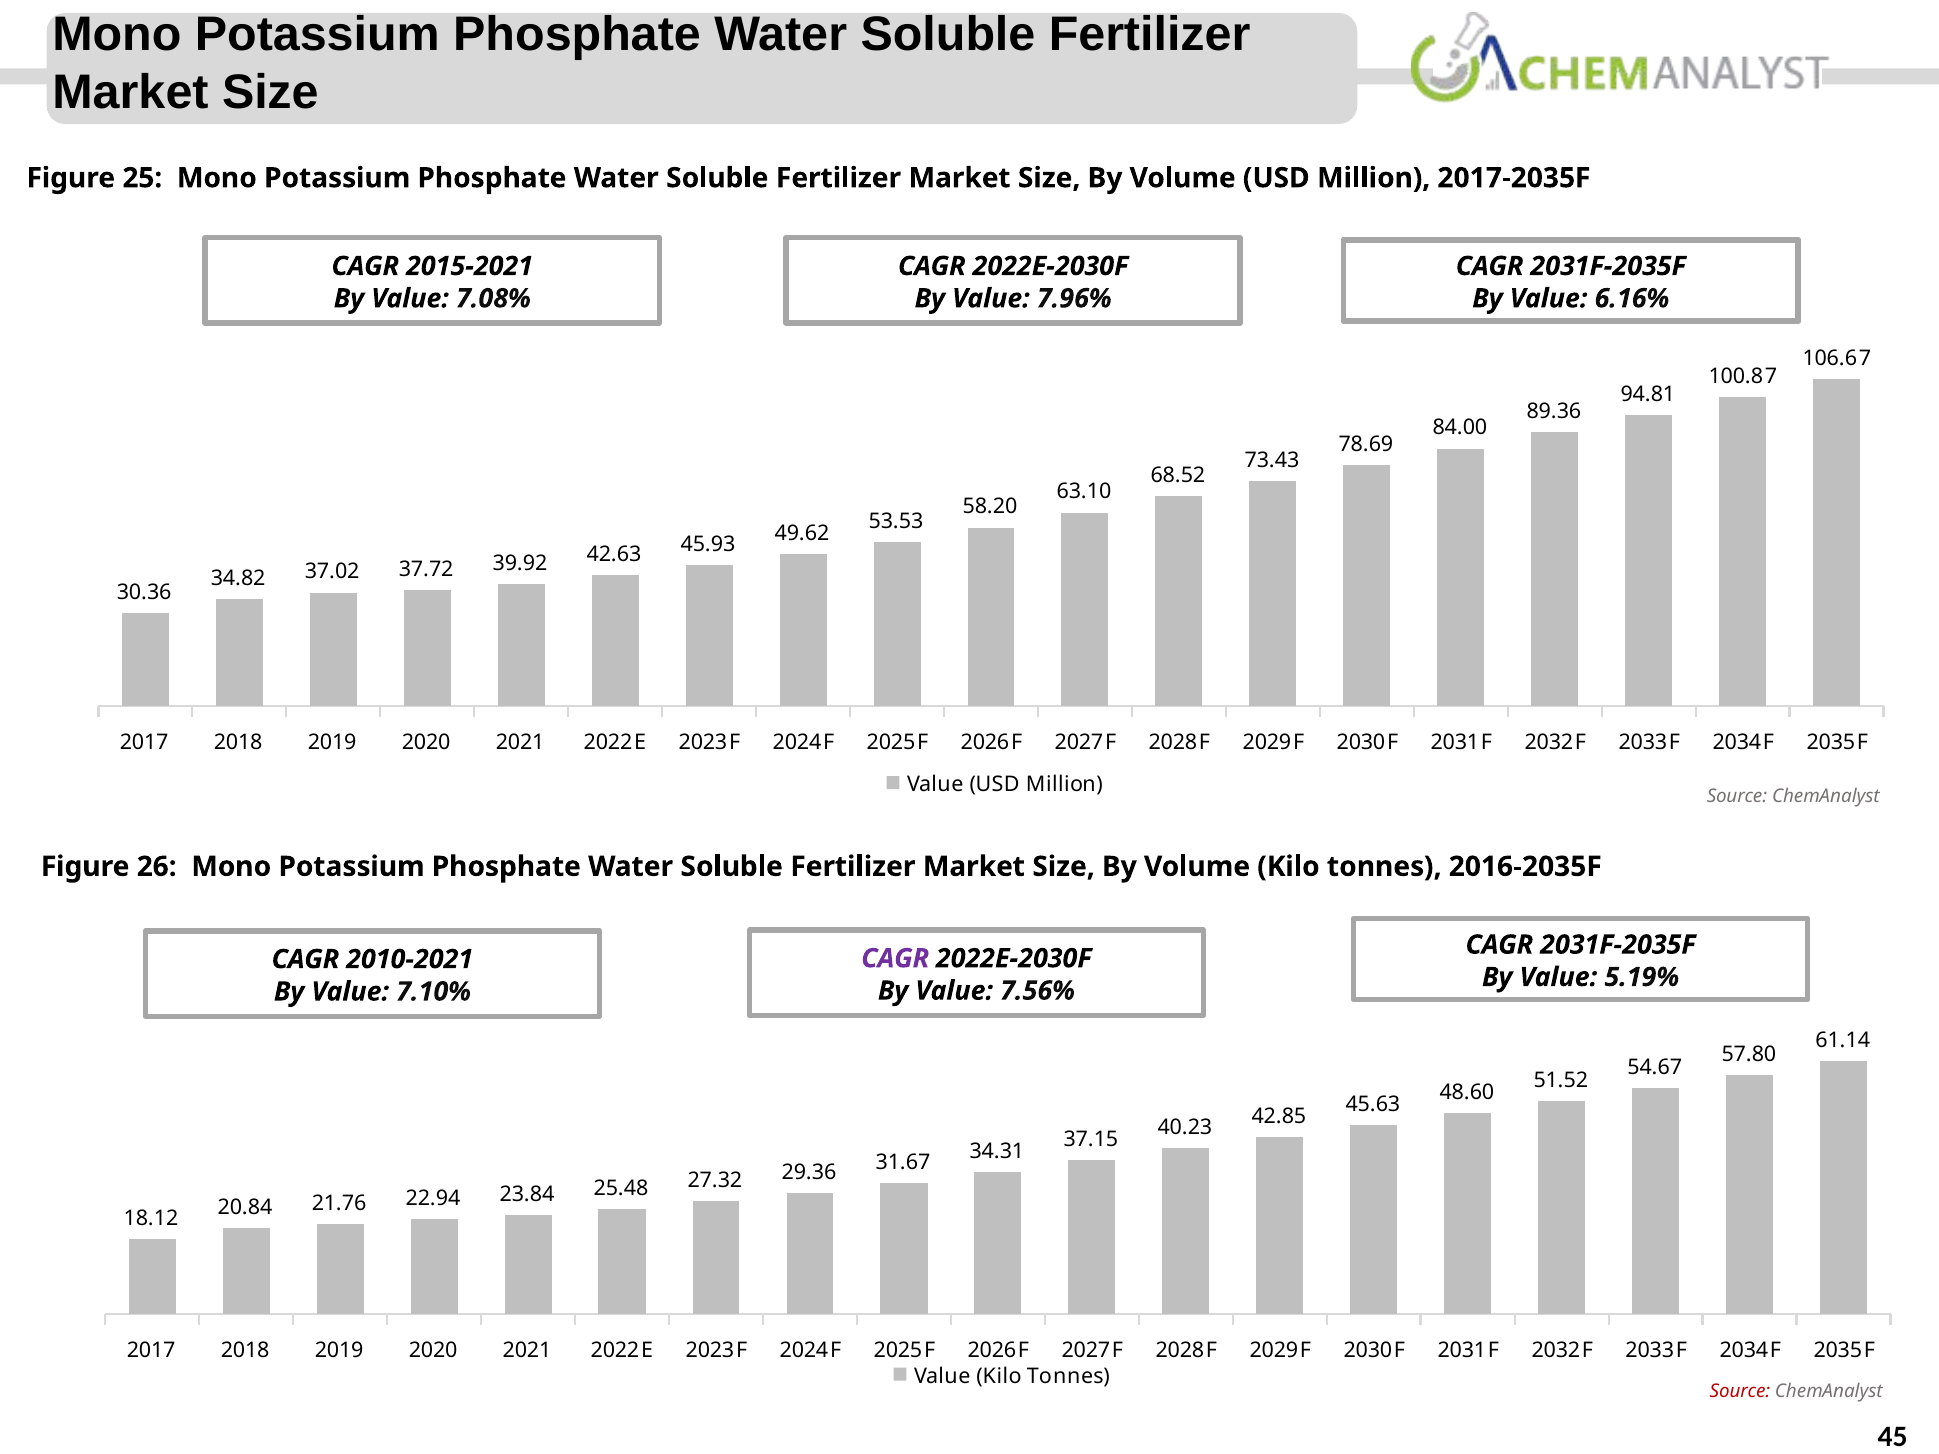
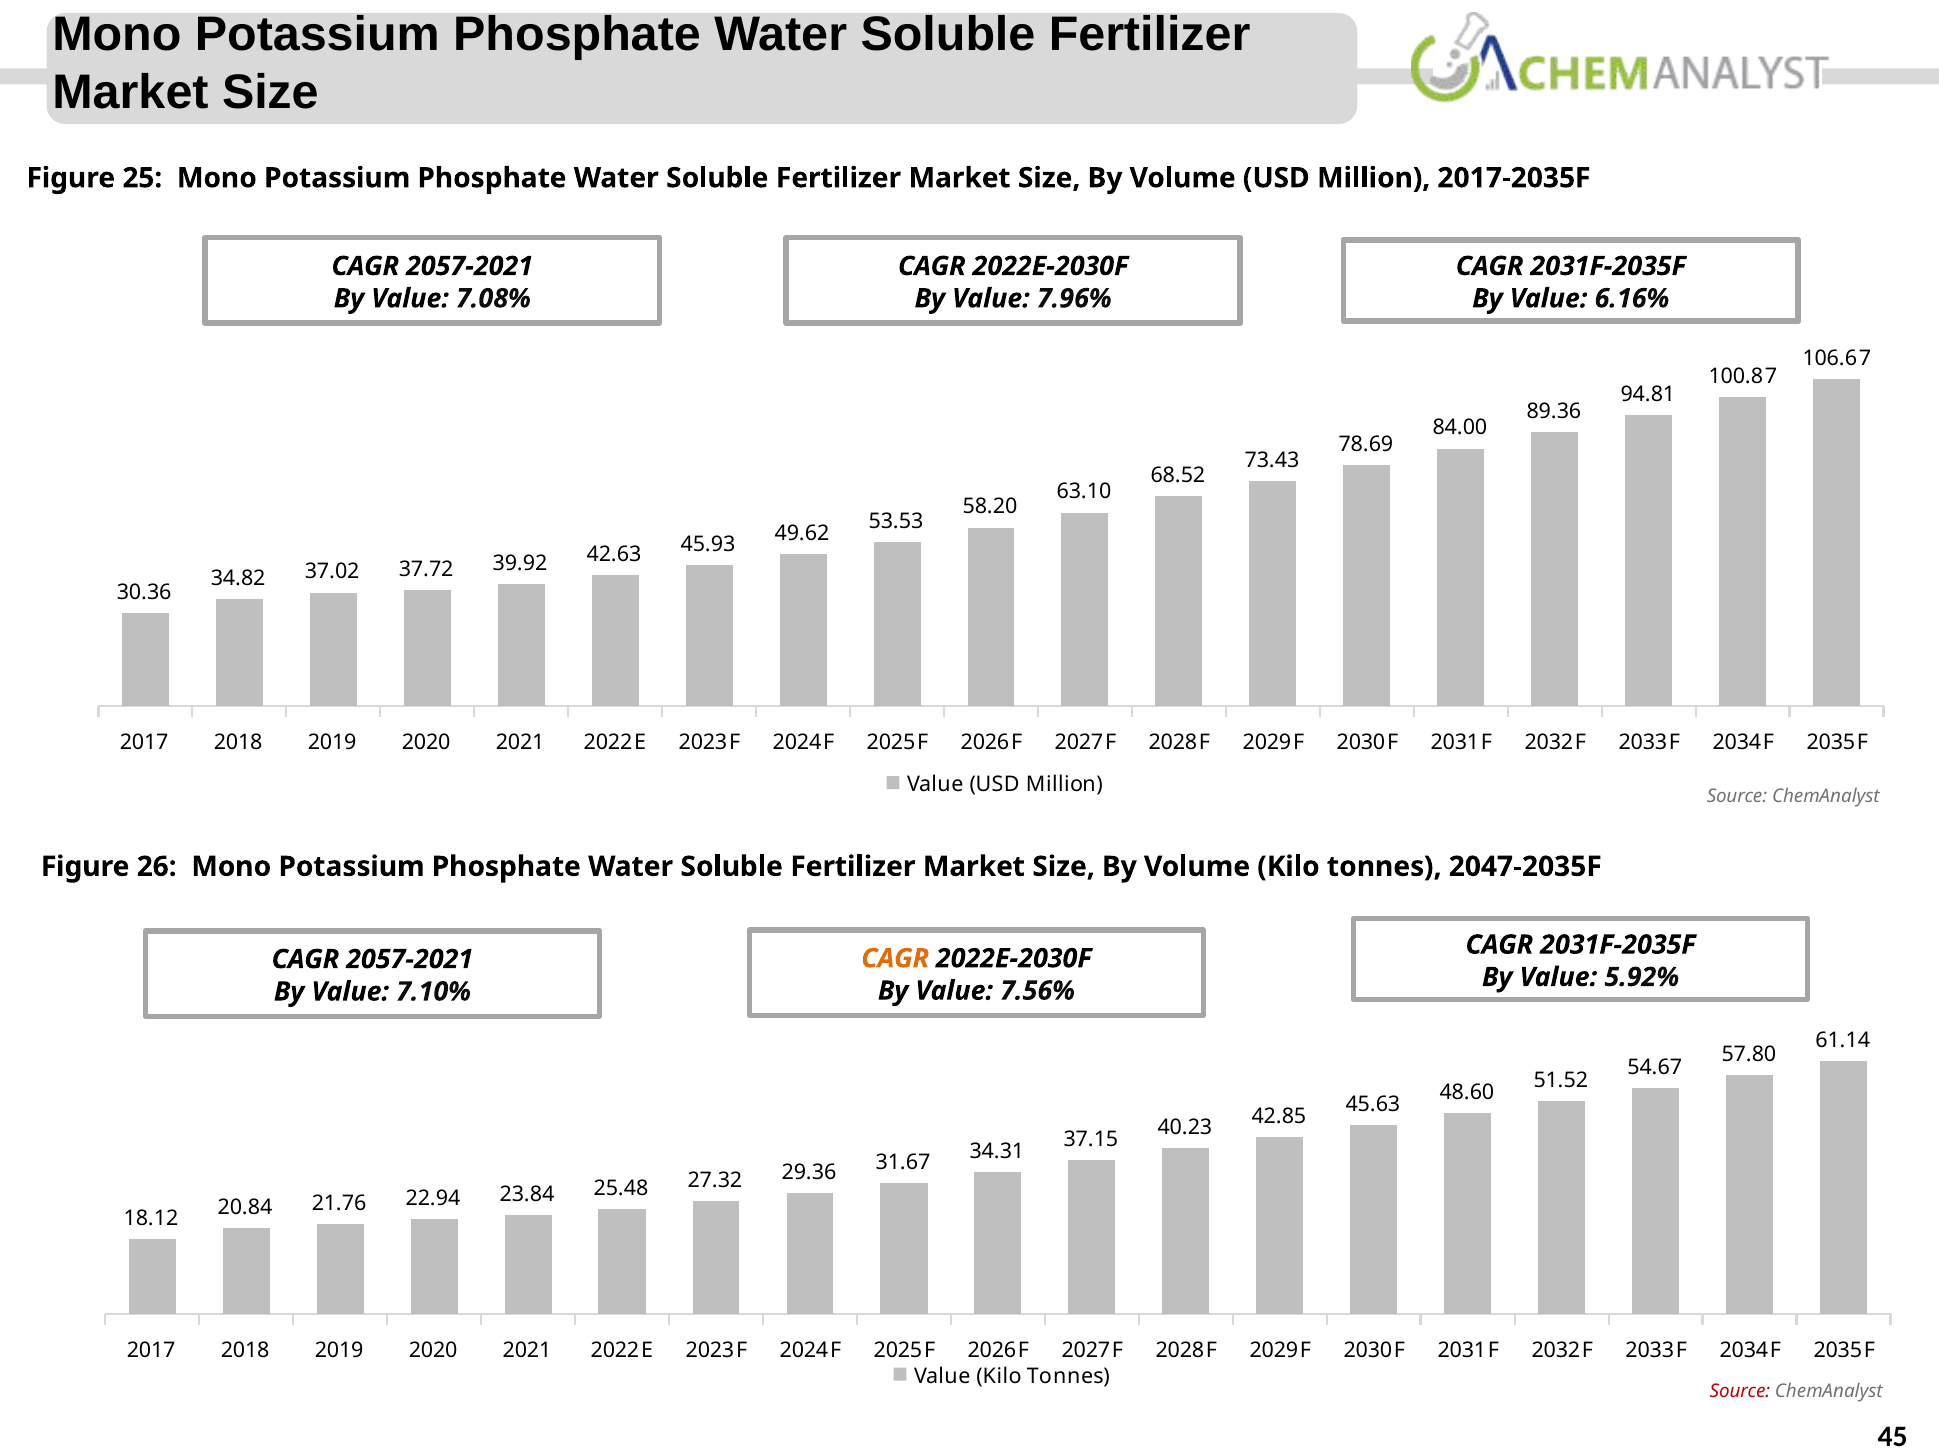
2015-2021 at (470, 266): 2015-2021 -> 2057-2021
2016-2035F: 2016-2035F -> 2047-2035F
CAGR at (895, 959) colour: purple -> orange
2010-2021 at (410, 959): 2010-2021 -> 2057-2021
5.19%: 5.19% -> 5.92%
